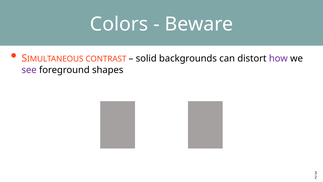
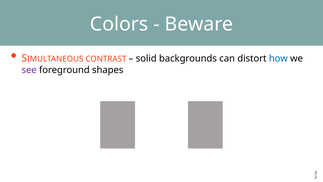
how colour: purple -> blue
